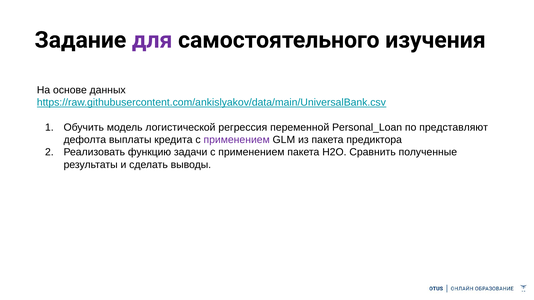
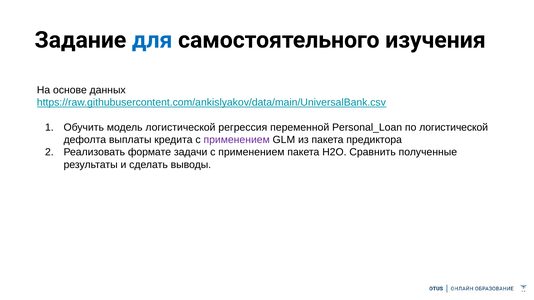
для colour: purple -> blue
по представляют: представляют -> логистической
функцию: функцию -> формате
